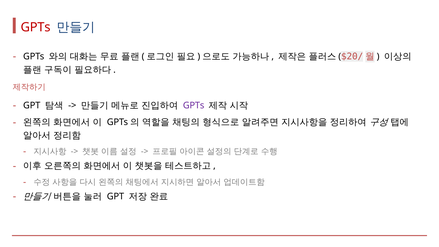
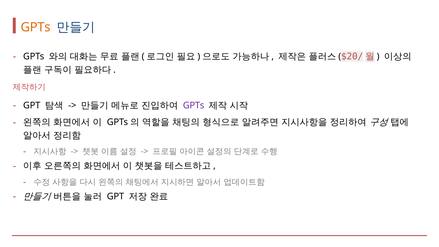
GPTs at (36, 27) colour: red -> orange
